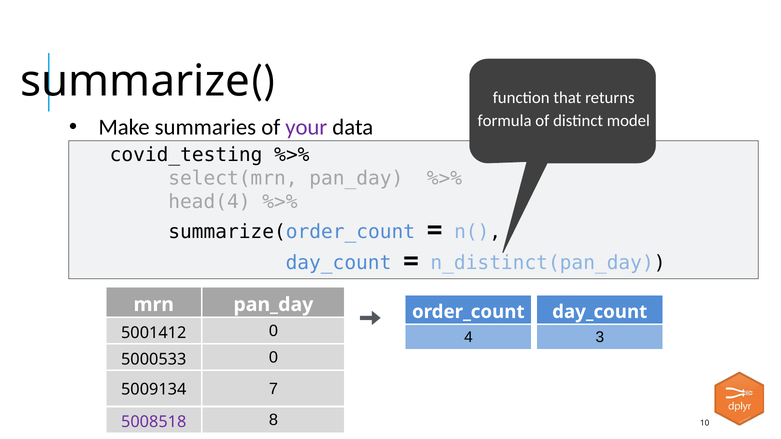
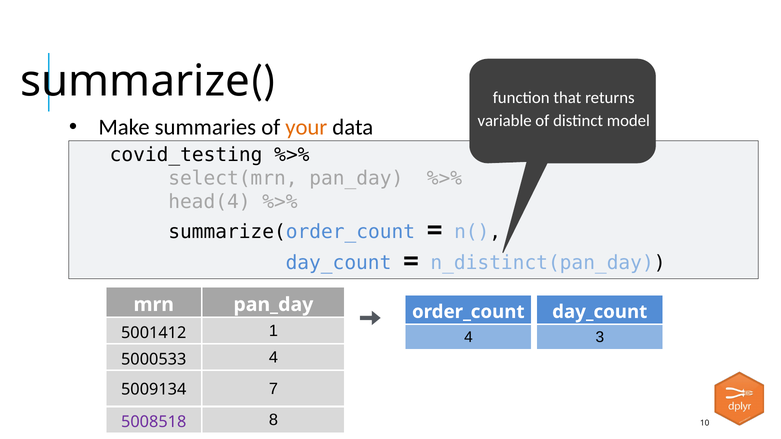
formula: formula -> variable
your colour: purple -> orange
5001412 0: 0 -> 1
5000533 0: 0 -> 4
